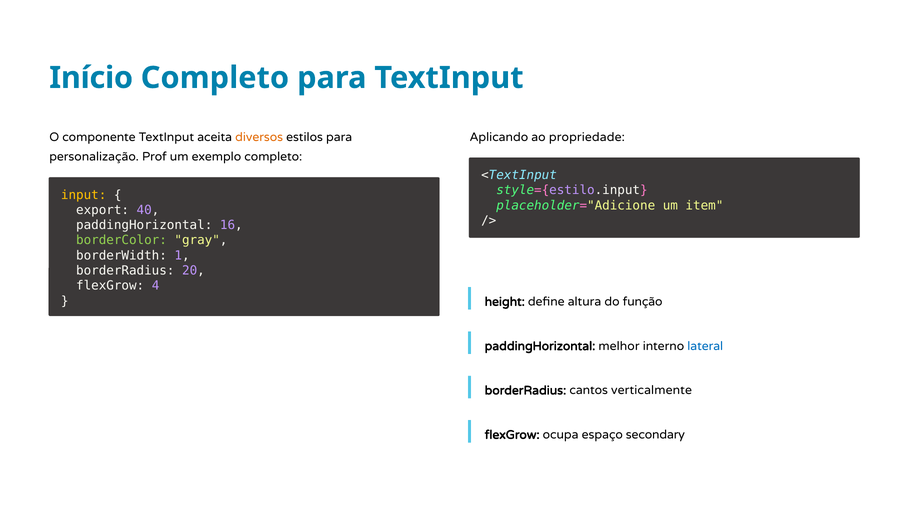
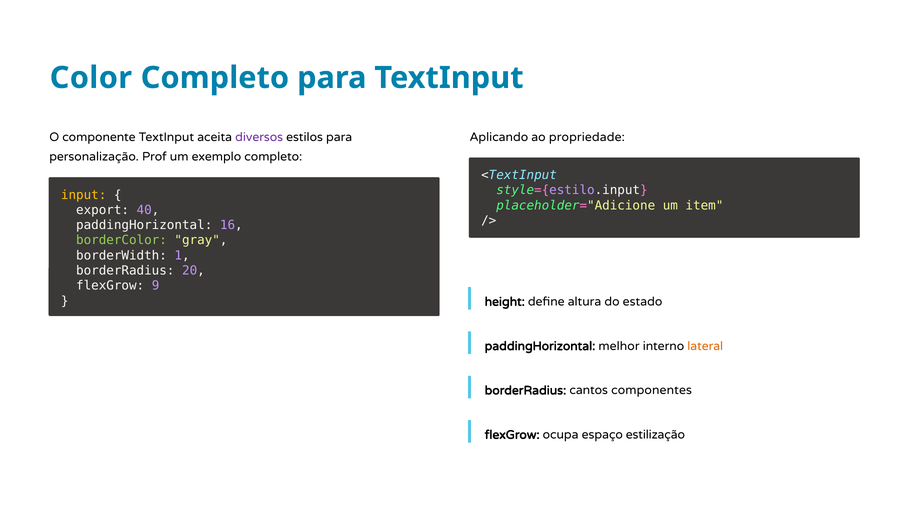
Início: Início -> Color
diversos colour: orange -> purple
4: 4 -> 9
função: função -> estado
lateral colour: blue -> orange
verticalmente: verticalmente -> componentes
secondary: secondary -> estilização
